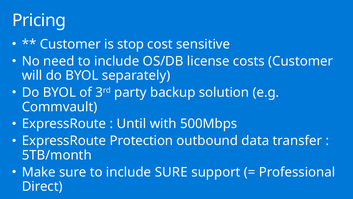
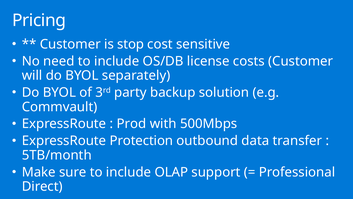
Until: Until -> Prod
include SURE: SURE -> OLAP
